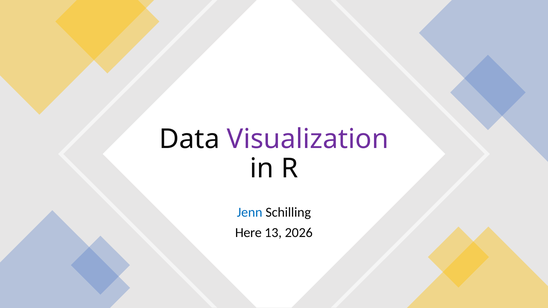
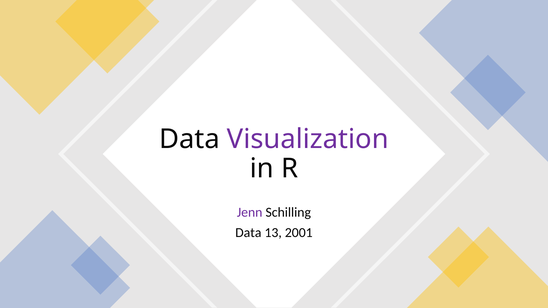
Jenn colour: blue -> purple
Here at (248, 233): Here -> Data
2026: 2026 -> 2001
